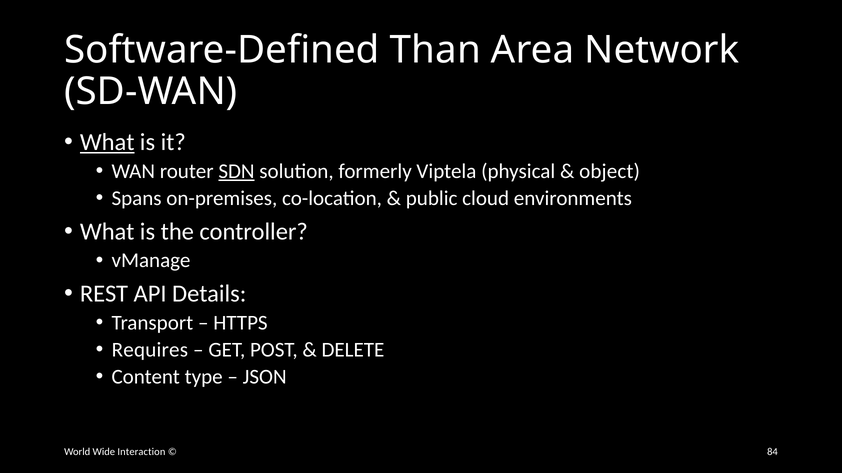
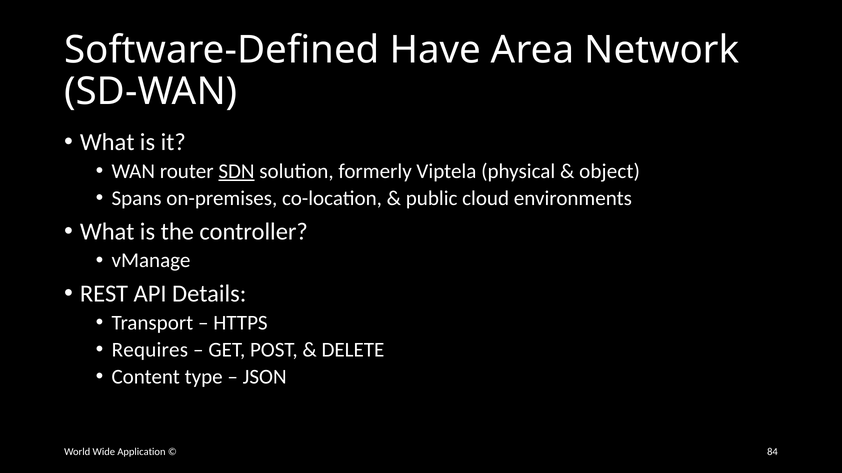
Than: Than -> Have
What at (107, 142) underline: present -> none
Interaction: Interaction -> Application
